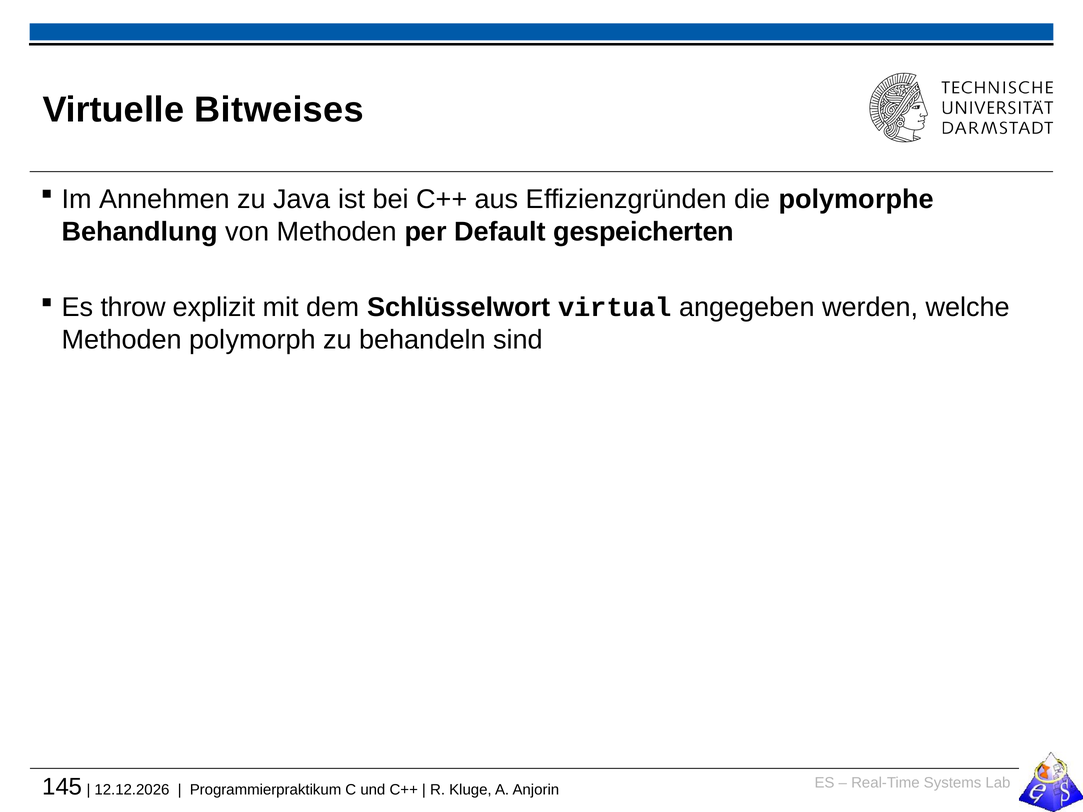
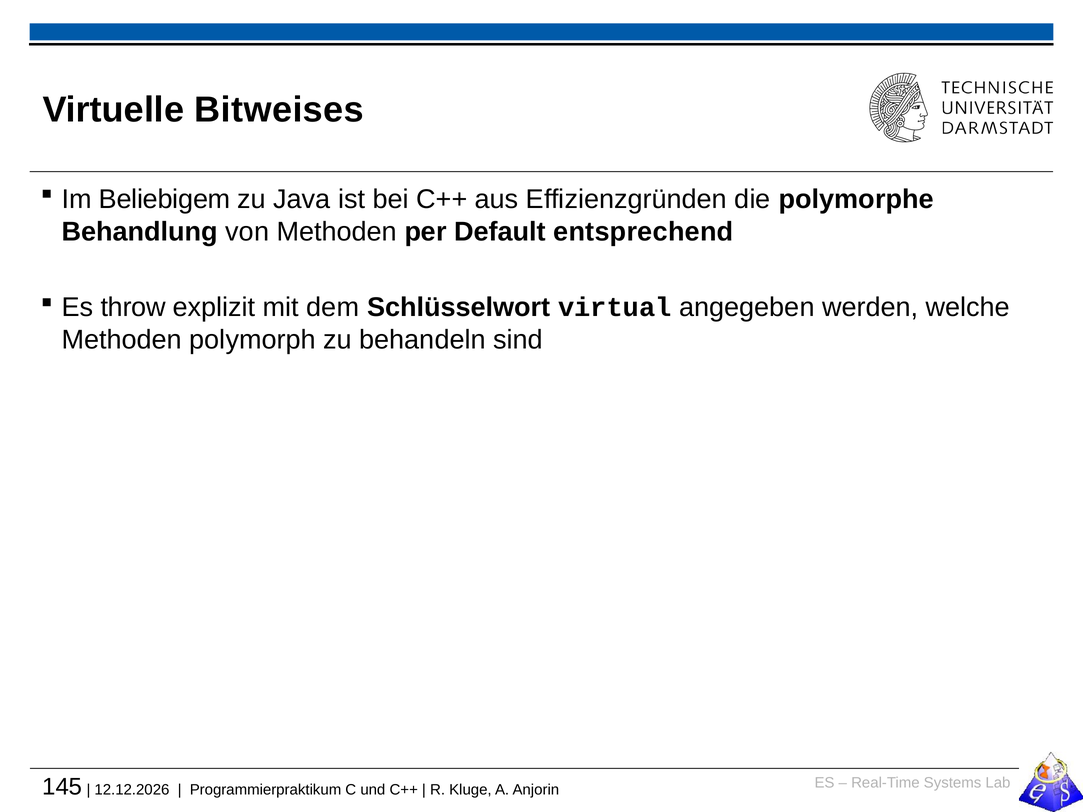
Annehmen: Annehmen -> Beliebigem
gespeicherten: gespeicherten -> entsprechend
